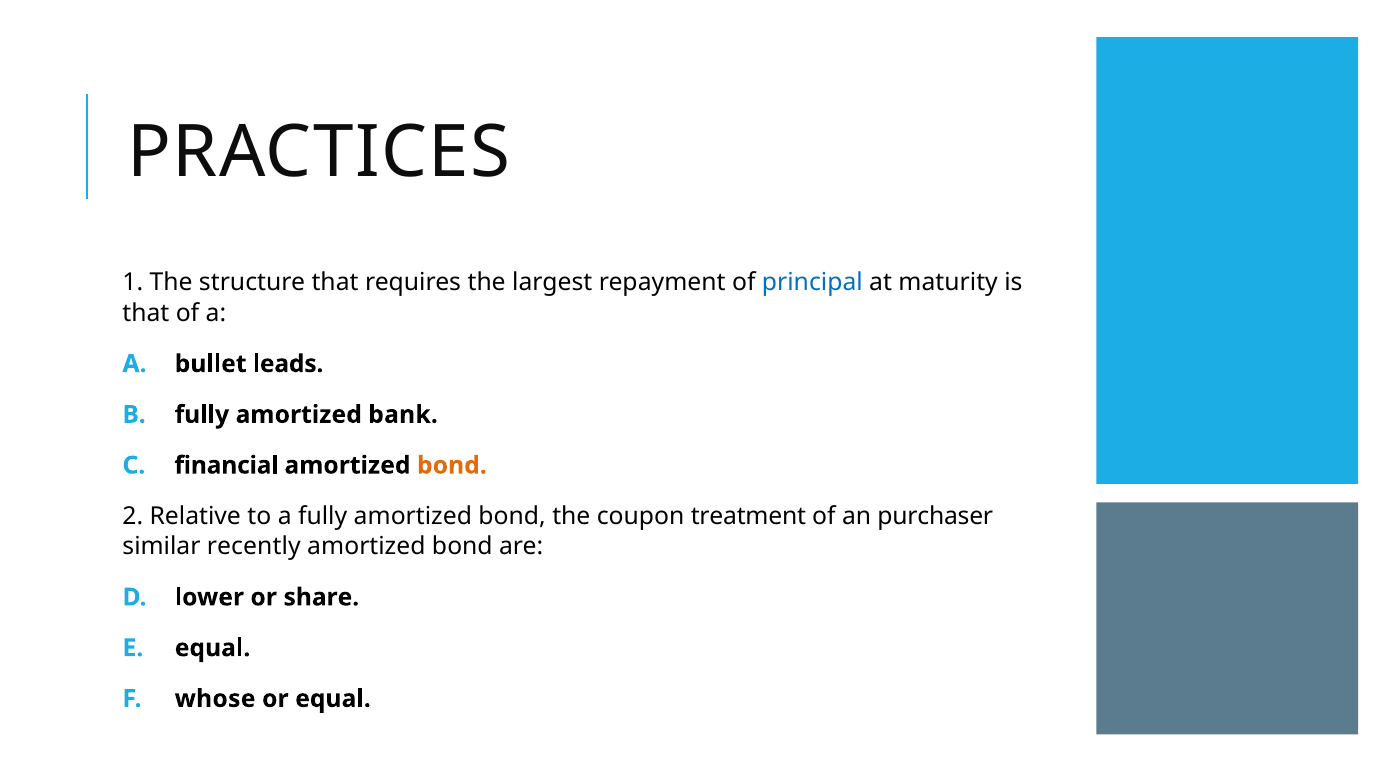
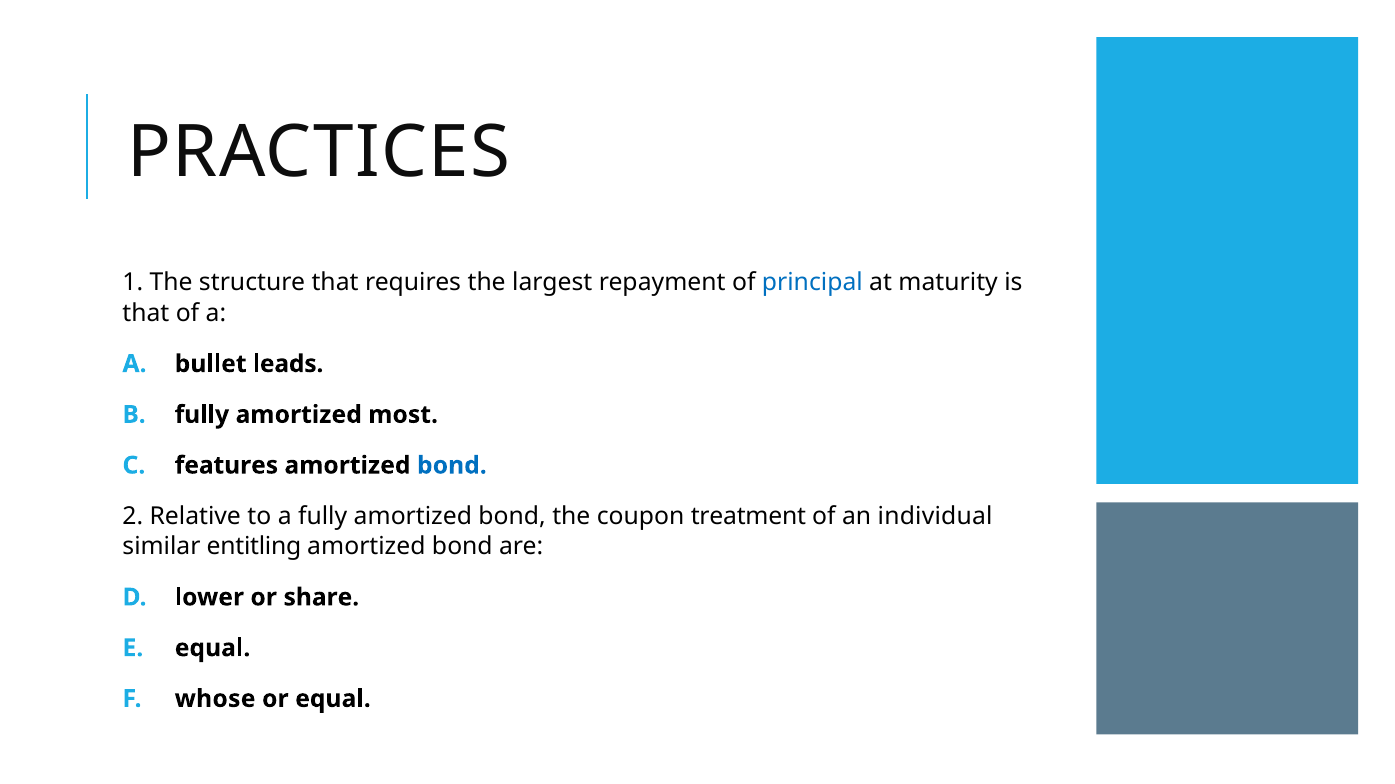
bank: bank -> most
financial: financial -> features
bond at (452, 466) colour: orange -> blue
purchaser: purchaser -> individual
recently: recently -> entitling
